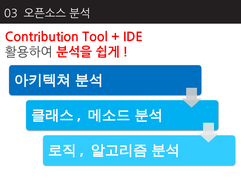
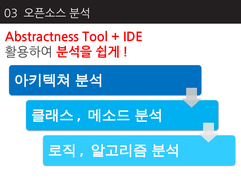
Contribution: Contribution -> Abstractness
